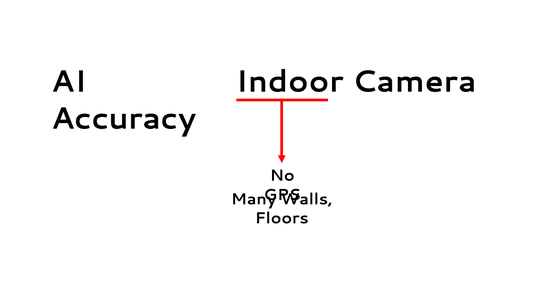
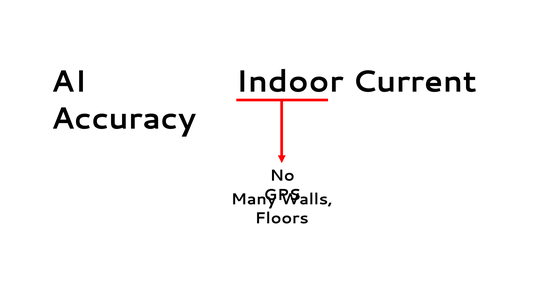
Camera: Camera -> Current
